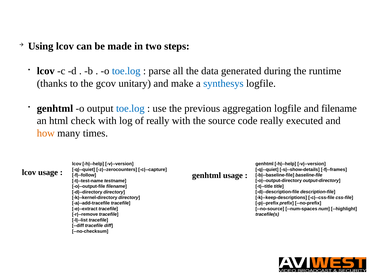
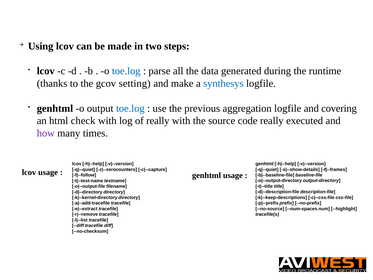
unitary: unitary -> setting
and filename: filename -> covering
how colour: orange -> purple
